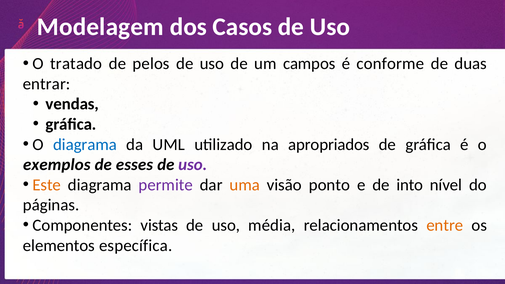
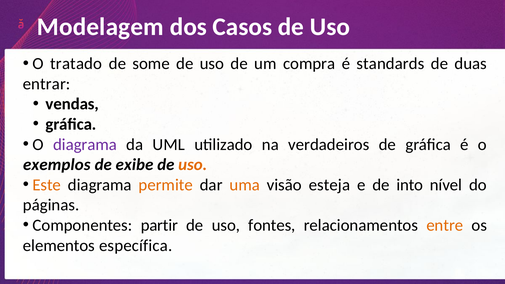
pelos: pelos -> some
campos: campos -> compra
conforme: conforme -> standards
diagrama at (85, 145) colour: blue -> purple
apropriados: apropriados -> verdadeiros
esses: esses -> exibe
uso at (193, 165) colour: purple -> orange
permite colour: purple -> orange
ponto: ponto -> esteja
vistas: vistas -> partir
média: média -> fontes
